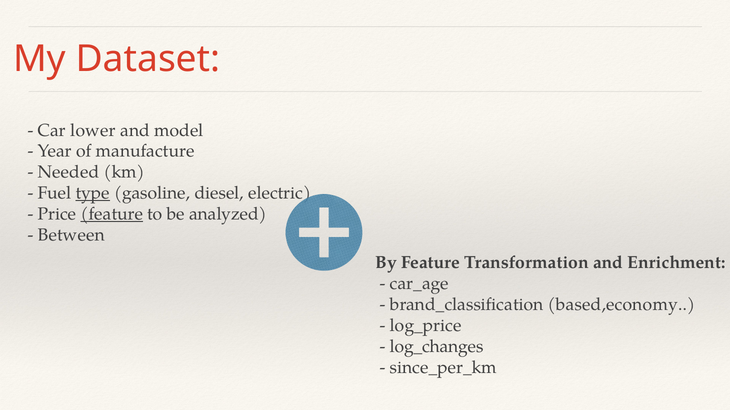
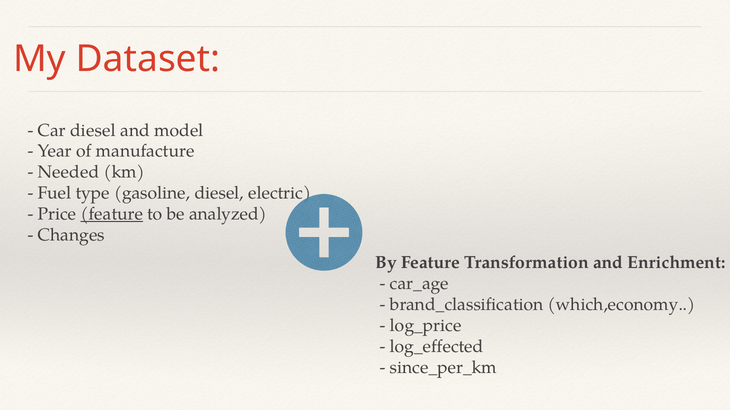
Car lower: lower -> diesel
type underline: present -> none
Between: Between -> Changes
based,economy: based,economy -> which,economy
log_changes: log_changes -> log_effected
